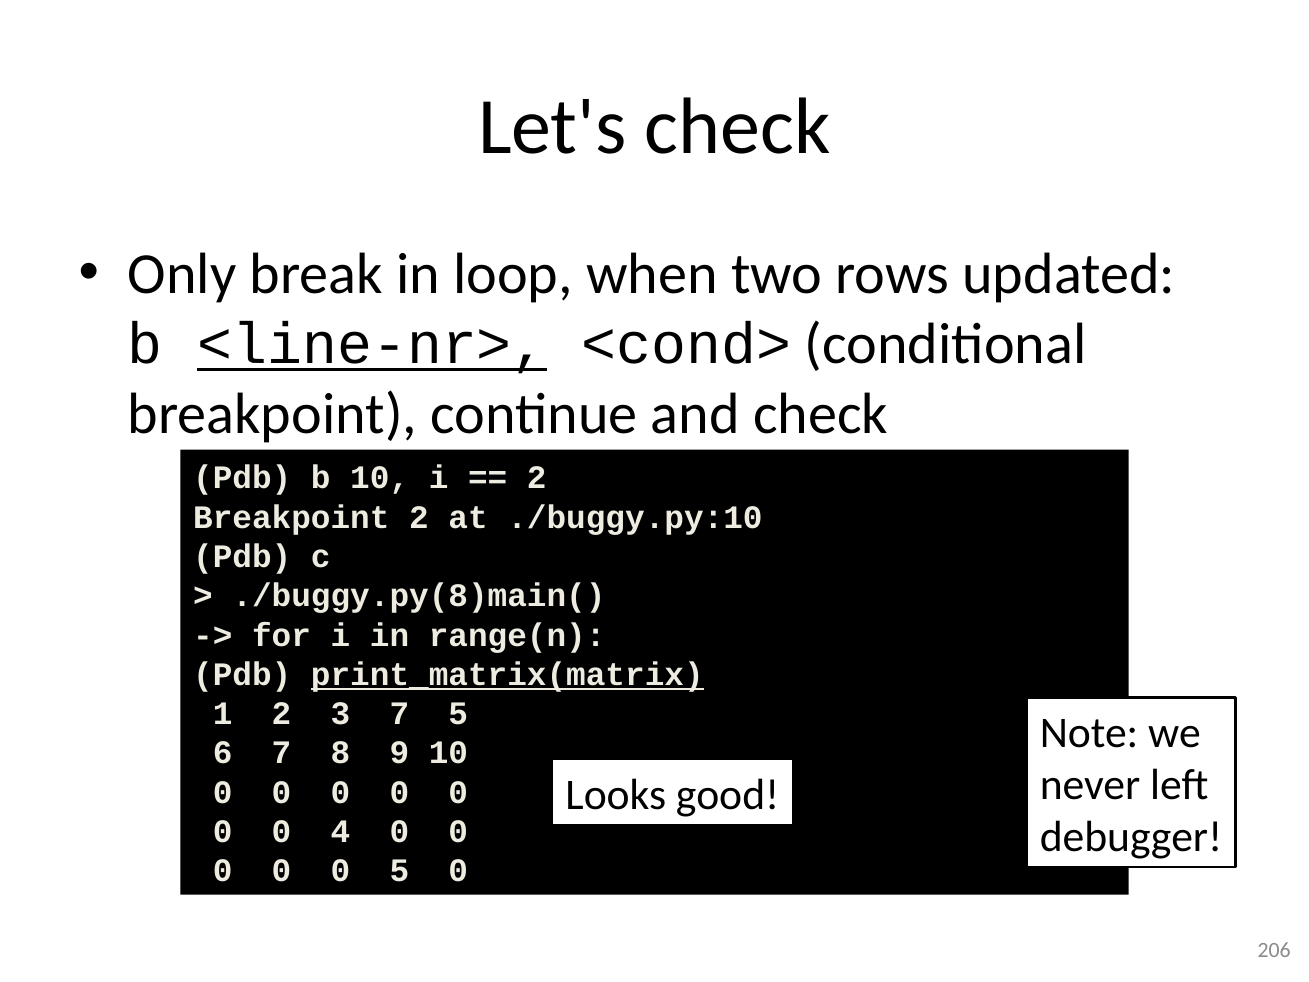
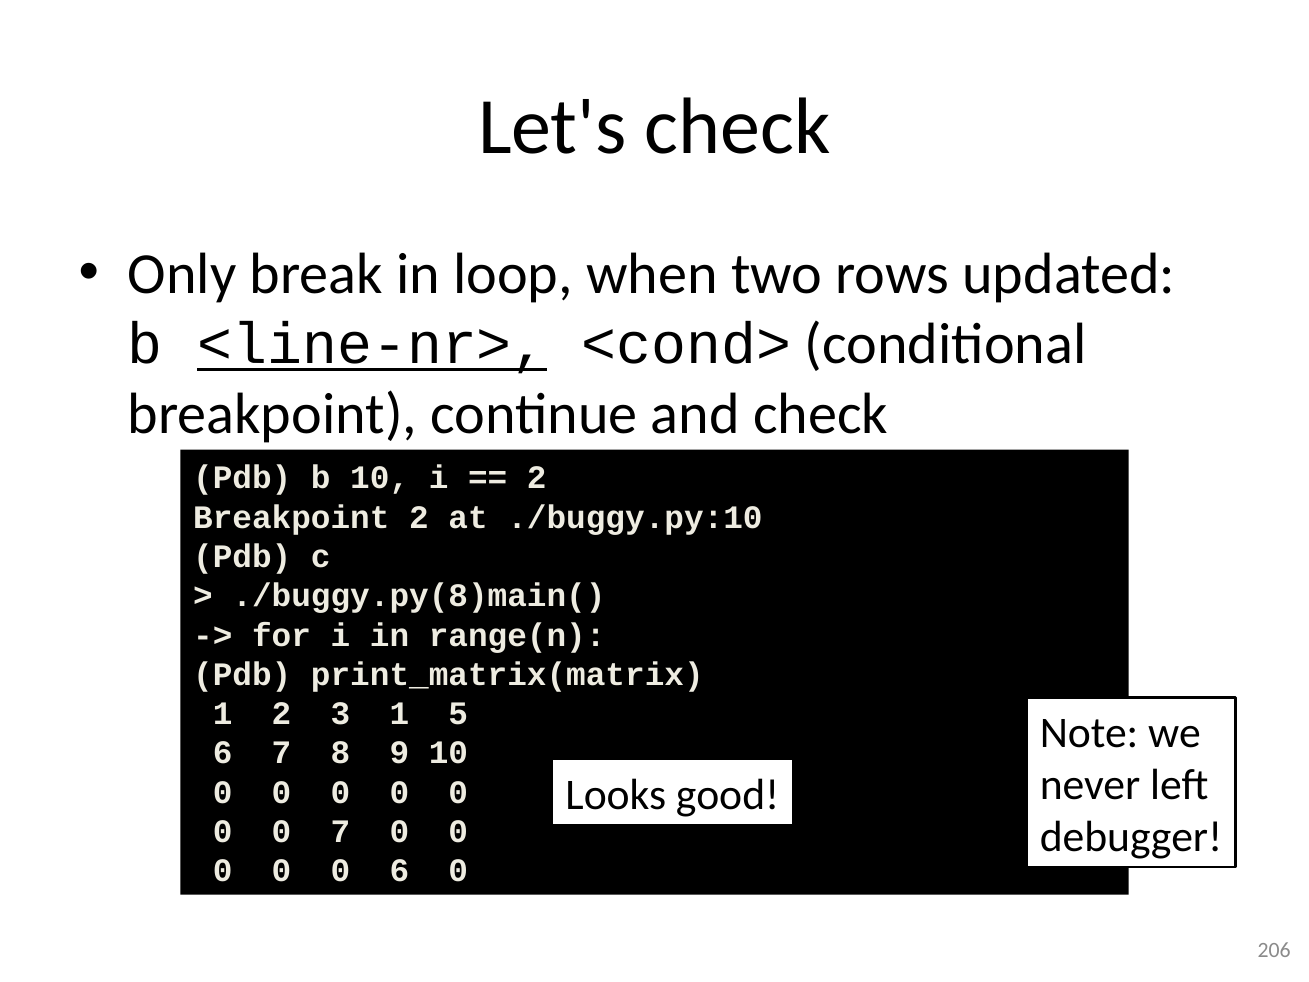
print_matrix(matrix underline: present -> none
3 7: 7 -> 1
0 4: 4 -> 7
0 5: 5 -> 6
